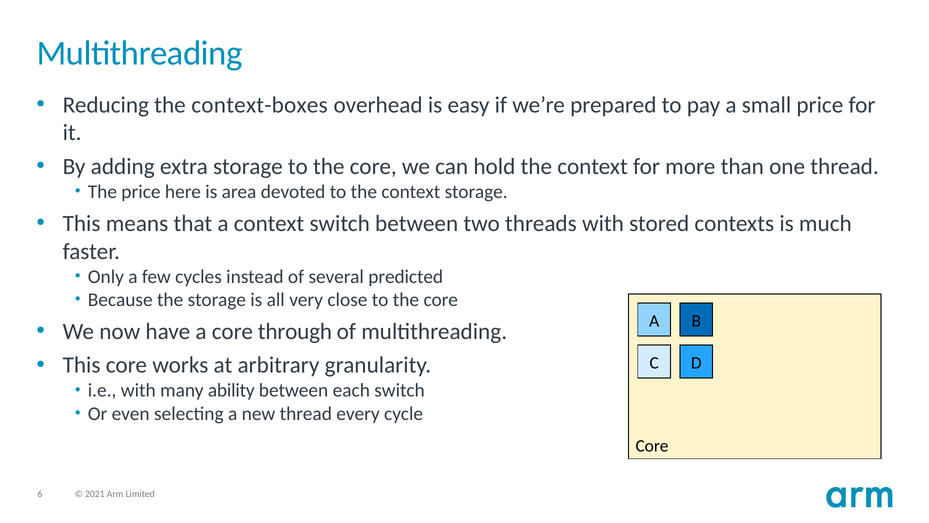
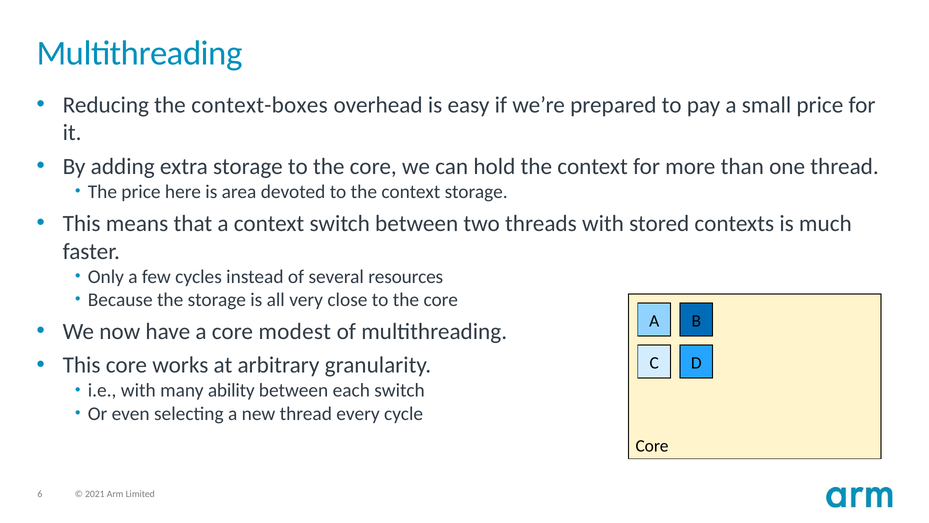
predicted: predicted -> resources
through: through -> modest
